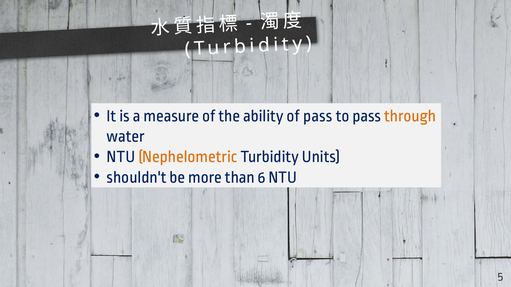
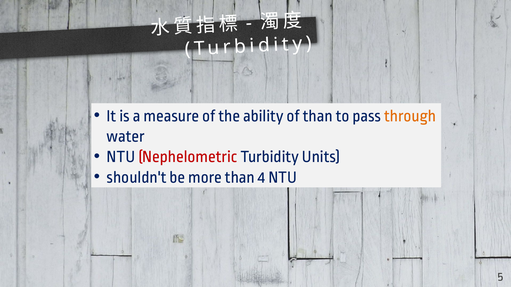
of pass: pass -> than
Nephelometric colour: orange -> red
6: 6 -> 4
